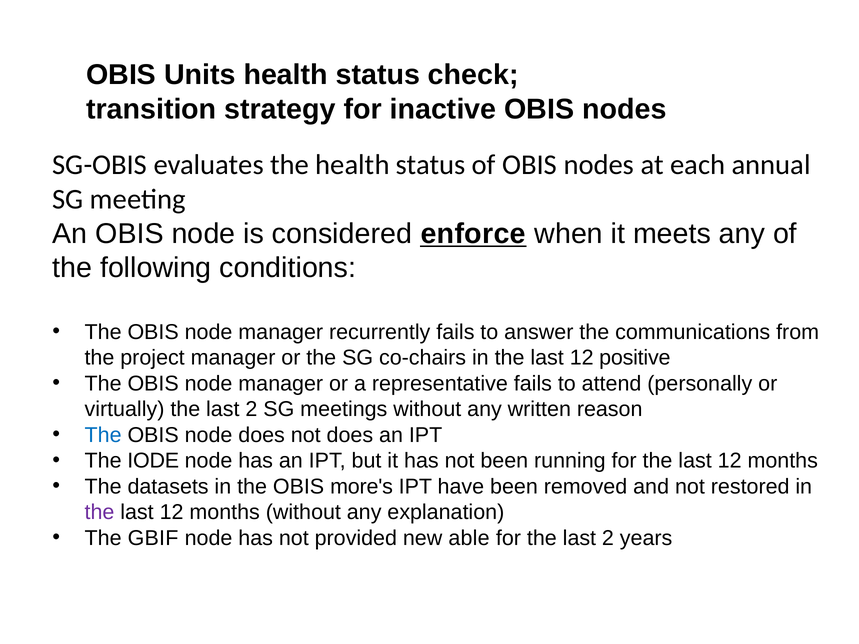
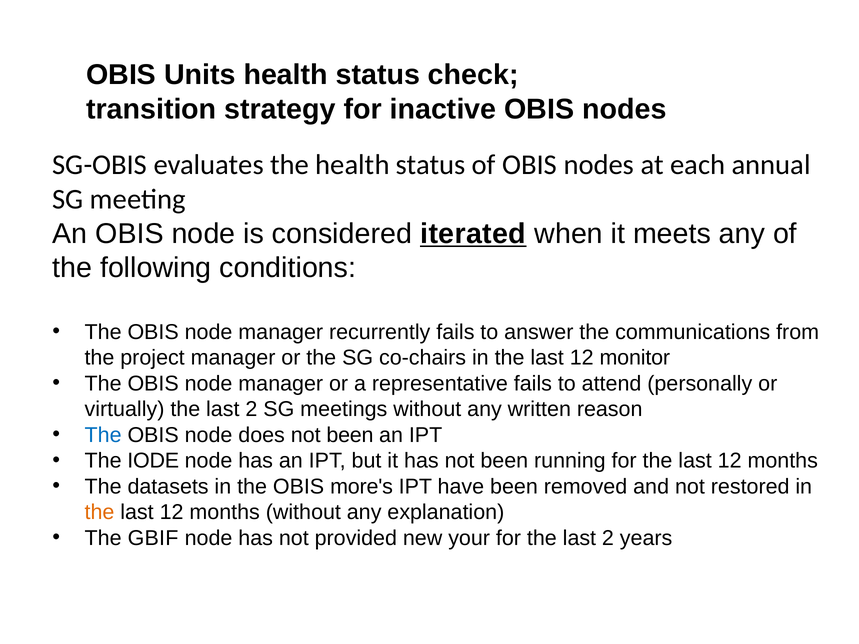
enforce: enforce -> iterated
positive: positive -> monitor
does not does: does -> been
the at (100, 512) colour: purple -> orange
able: able -> your
